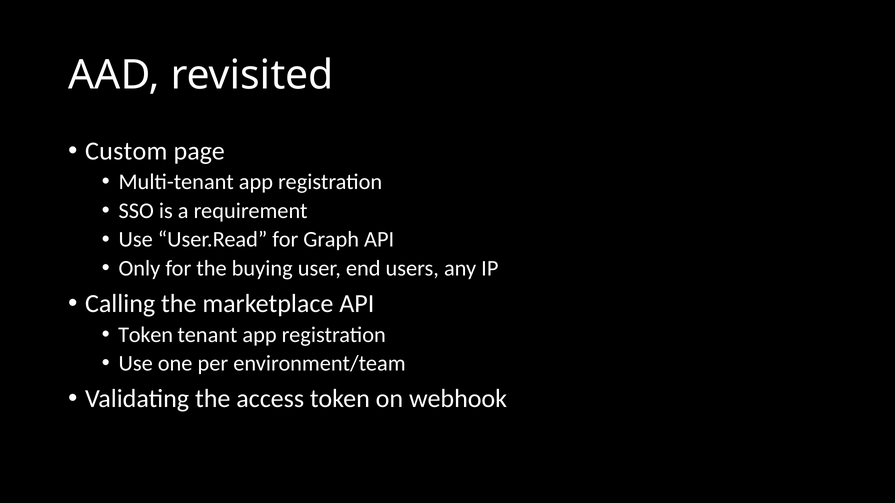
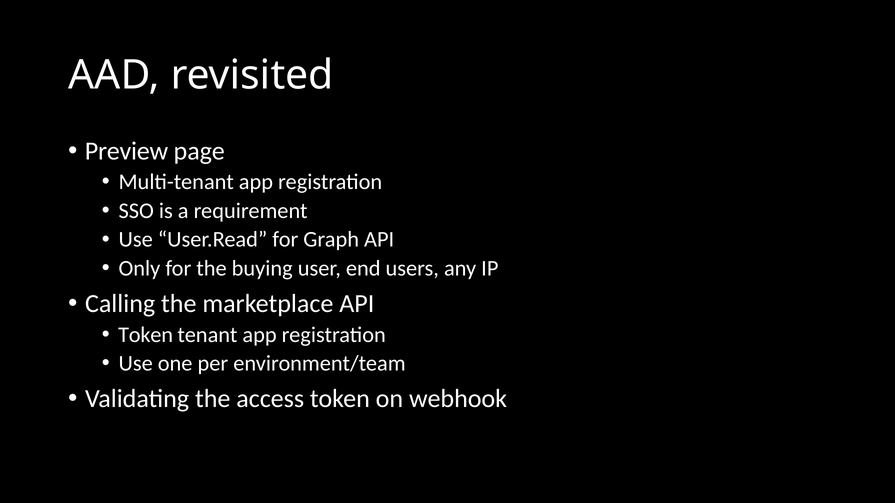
Custom: Custom -> Preview
